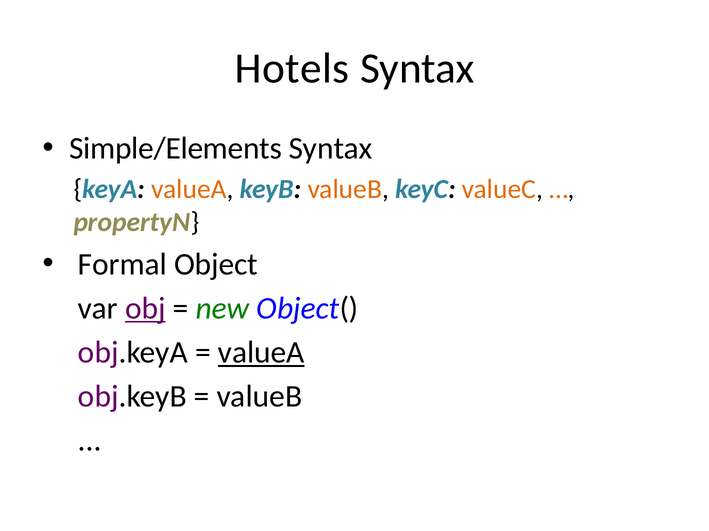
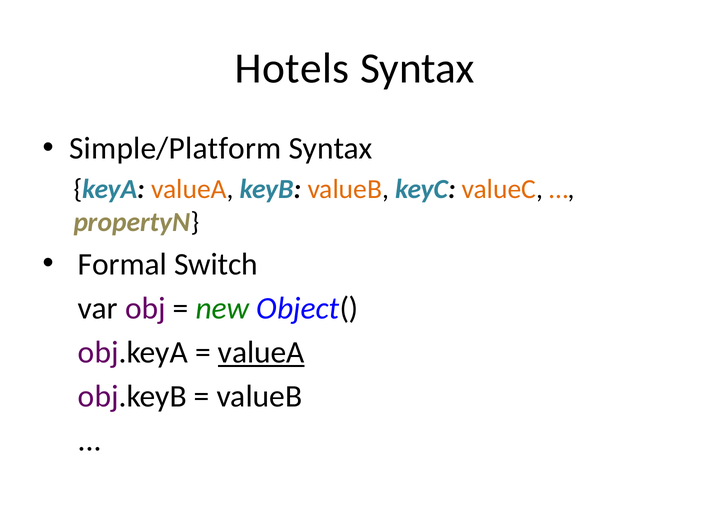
Simple/Elements: Simple/Elements -> Simple/Platform
Object: Object -> Switch
obj underline: present -> none
